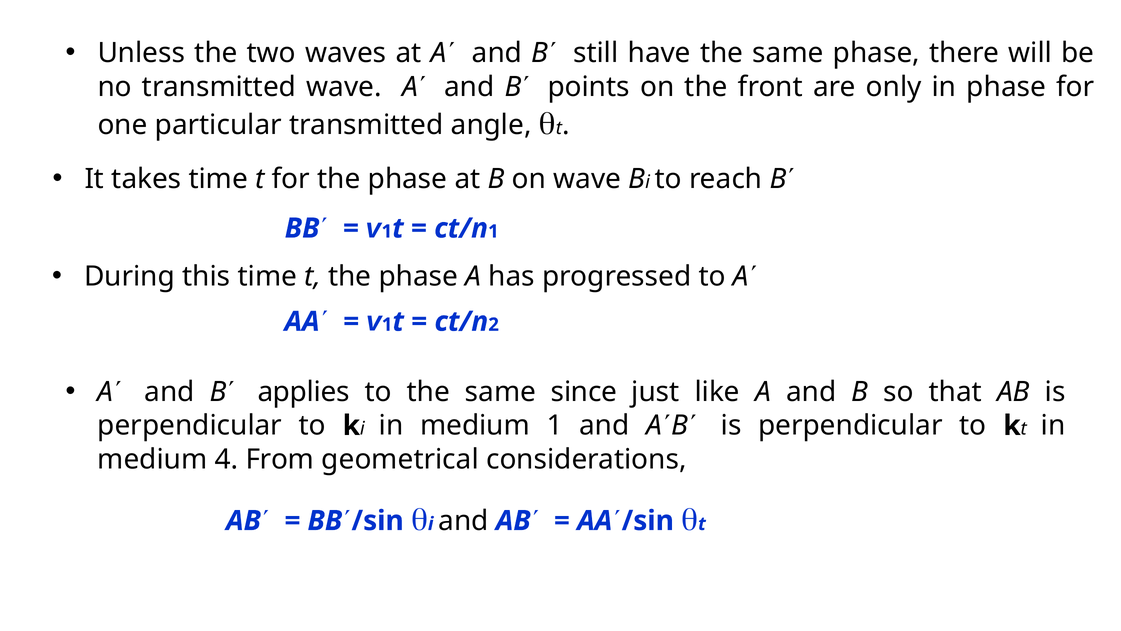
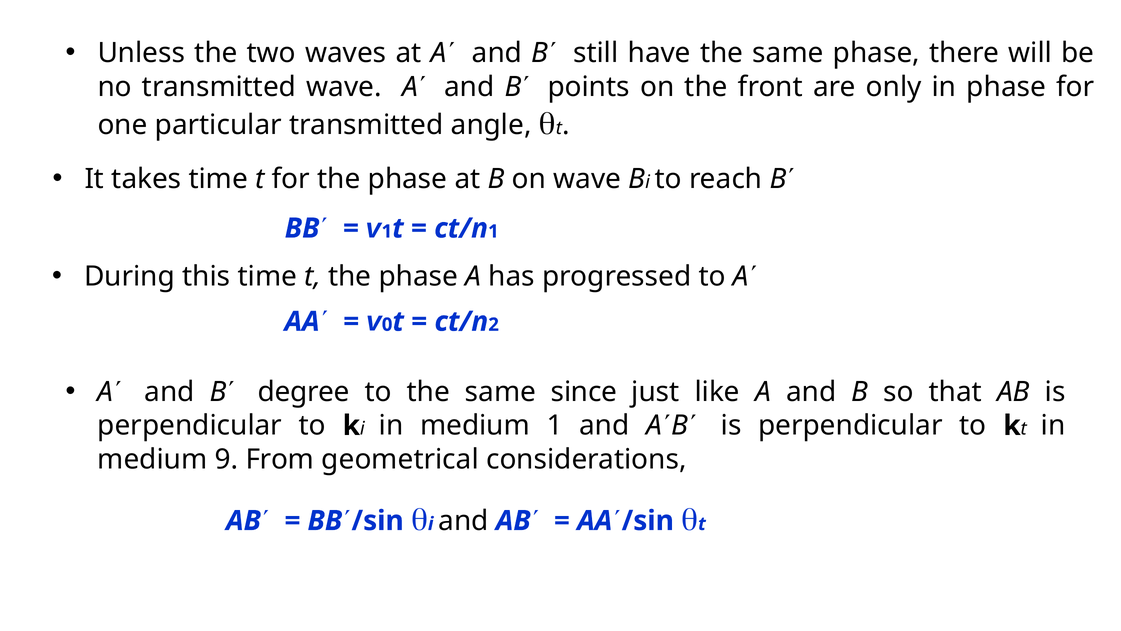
1 at (387, 324): 1 -> 0
applies: applies -> degree
4: 4 -> 9
